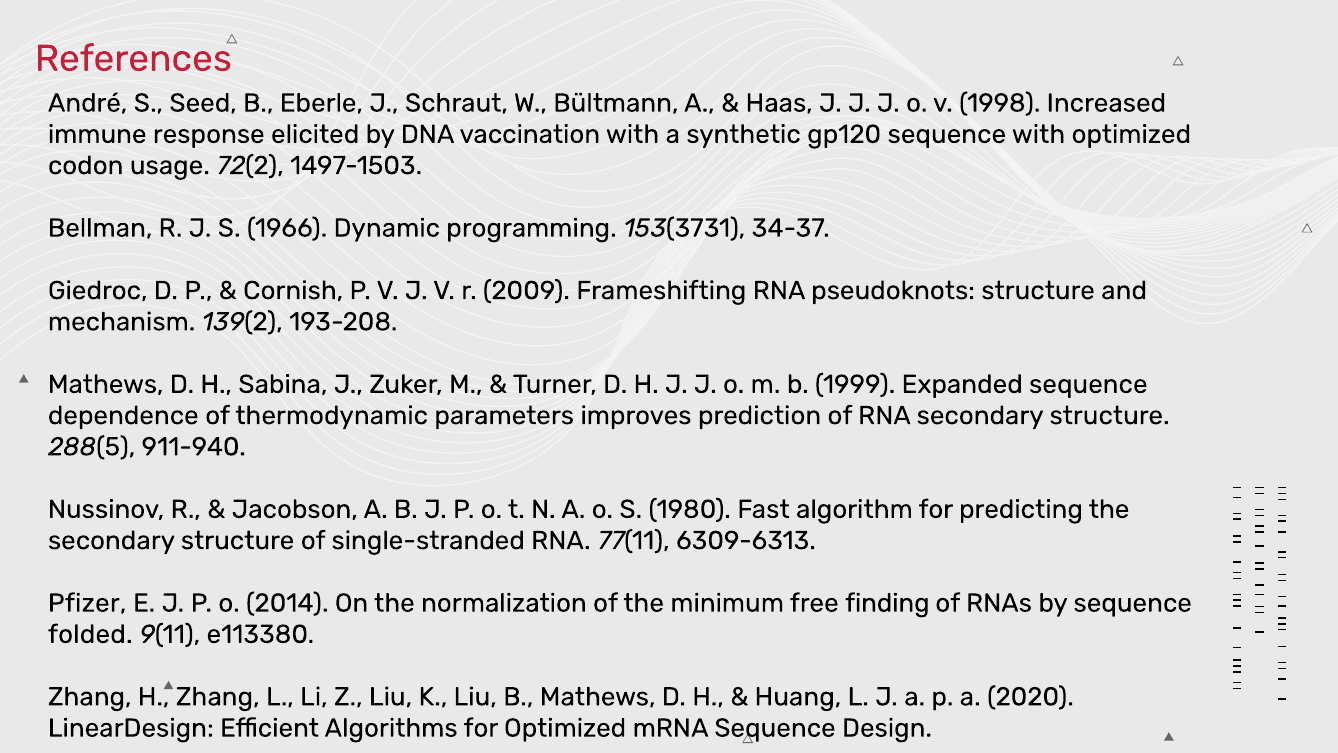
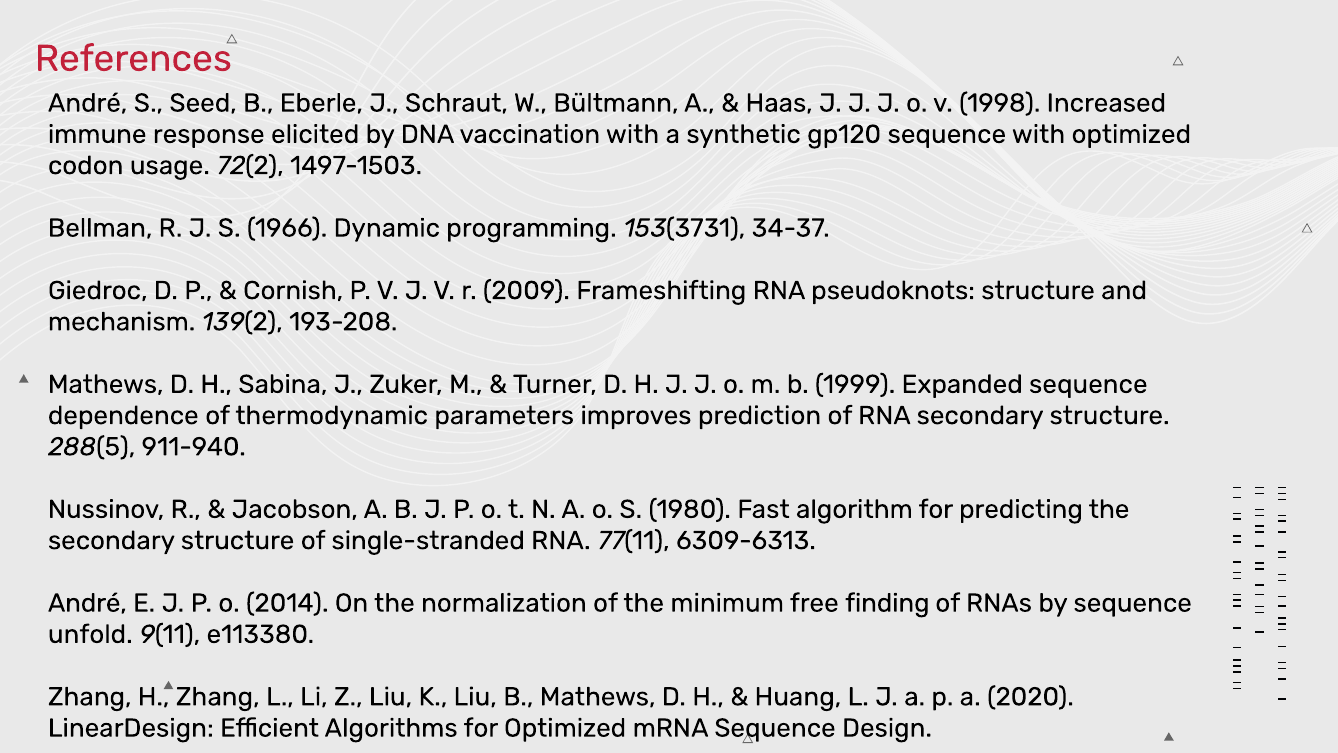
Pfizer at (87, 603): Pfizer -> André
folded: folded -> unfold
